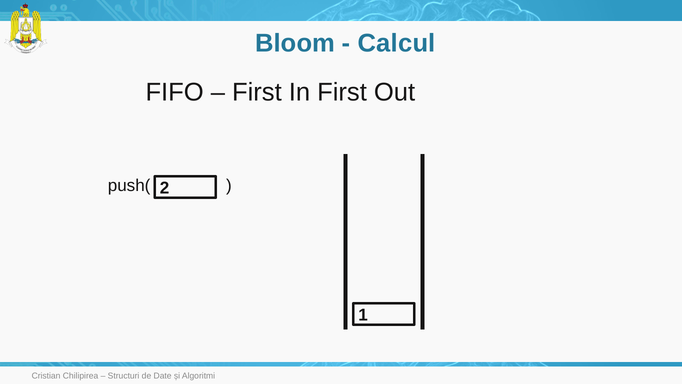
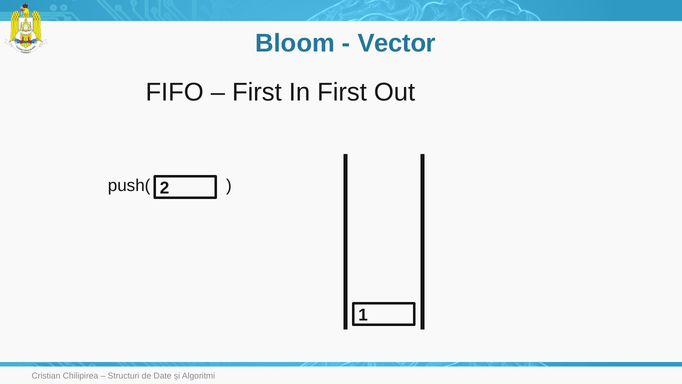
Calcul: Calcul -> Vector
